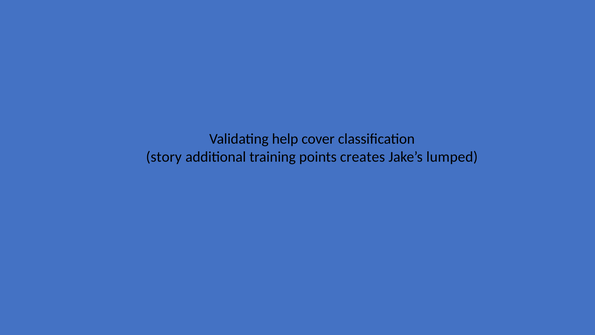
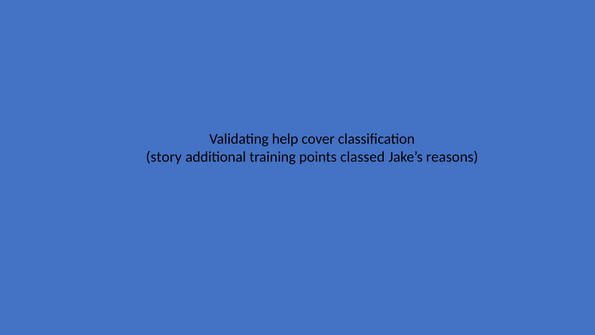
creates: creates -> classed
lumped: lumped -> reasons
